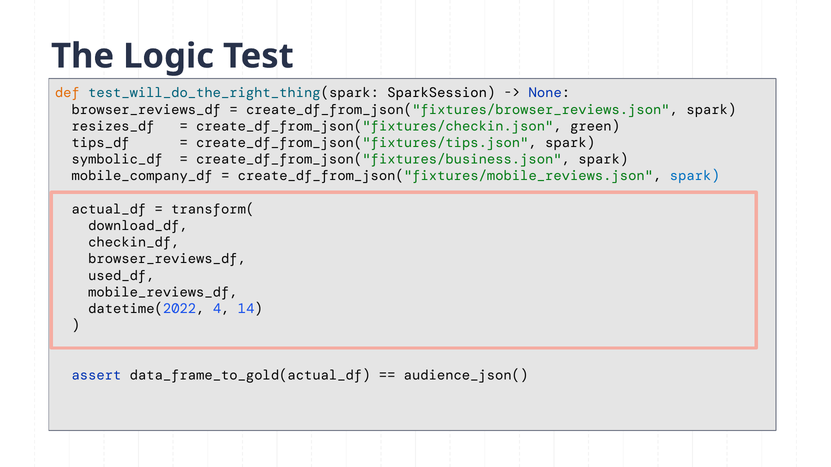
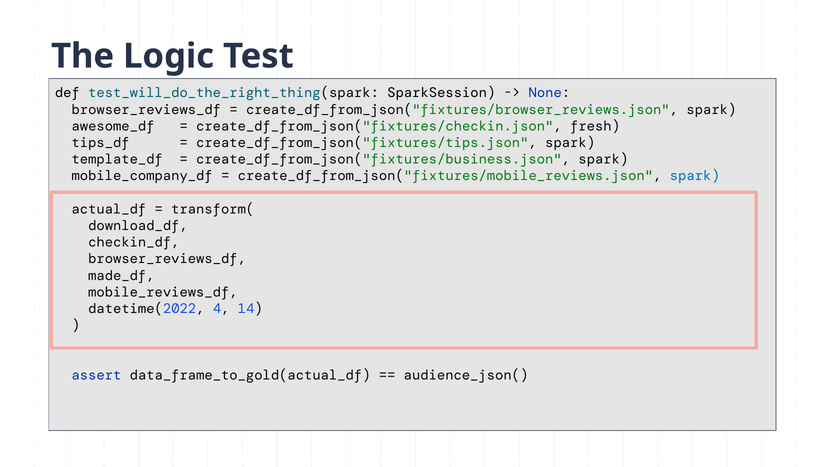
def colour: orange -> black
resizes_df: resizes_df -> awesome_df
green: green -> fresh
symbolic_df: symbolic_df -> template_df
used_df: used_df -> made_df
